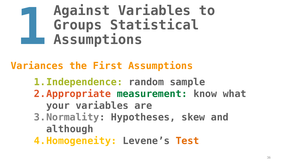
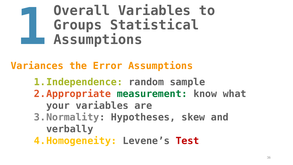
Against: Against -> Overall
First: First -> Error
although: although -> verbally
Test colour: orange -> red
